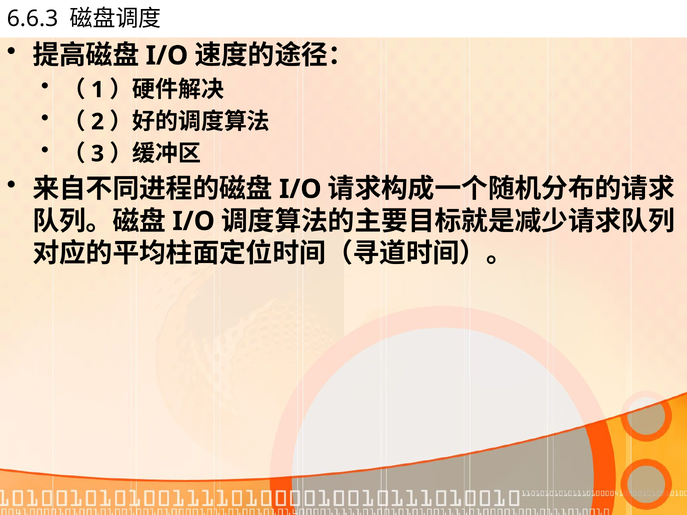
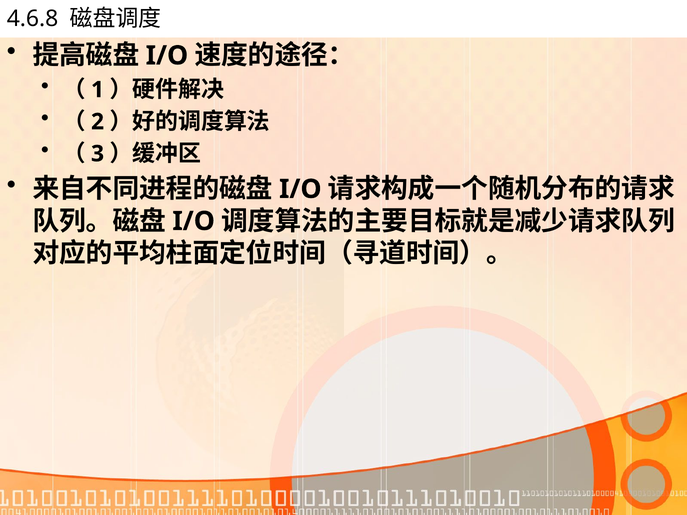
6.6.3: 6.6.3 -> 4.6.8
